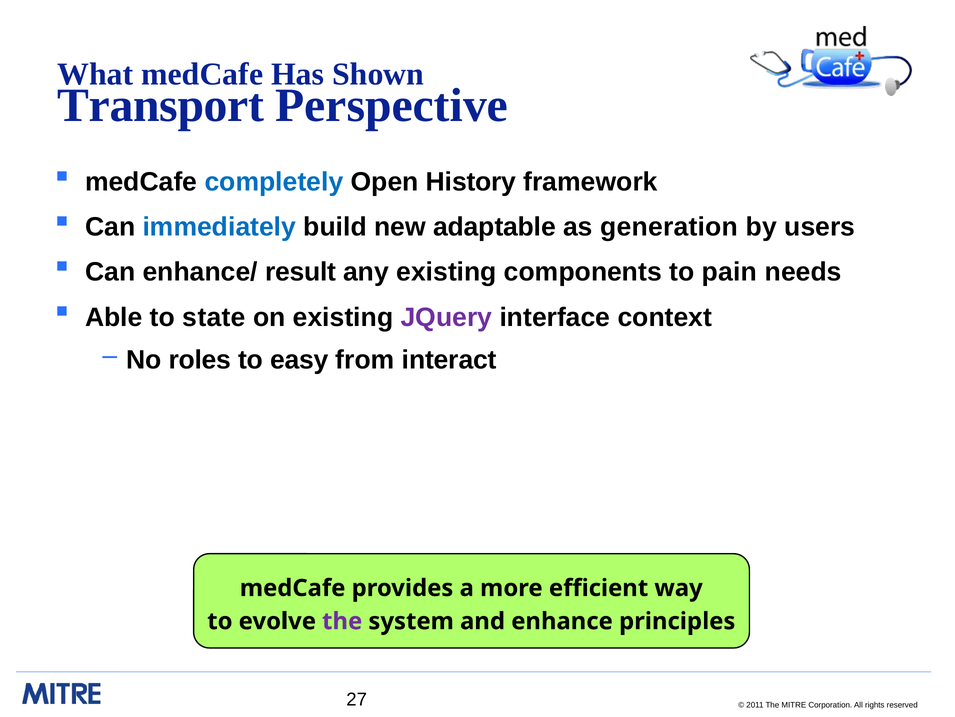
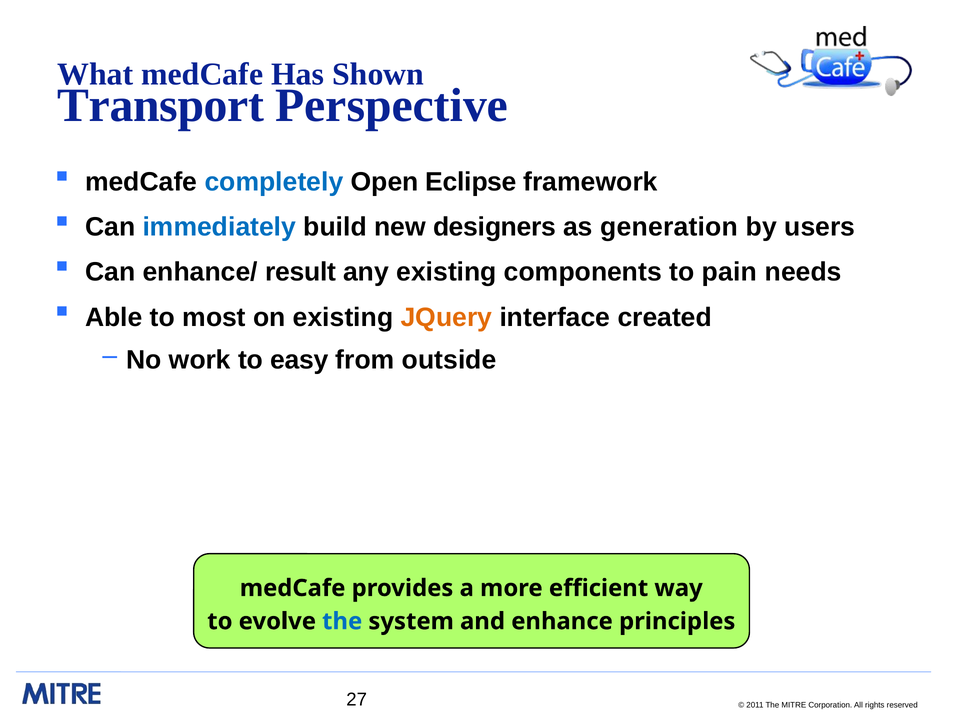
History: History -> Eclipse
adaptable: adaptable -> designers
state: state -> most
JQuery colour: purple -> orange
context: context -> created
roles: roles -> work
interact: interact -> outside
the at (342, 621) colour: purple -> blue
